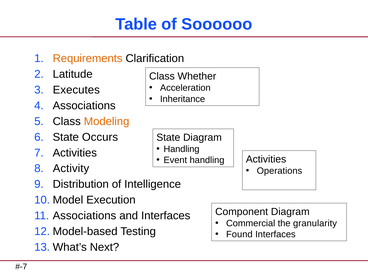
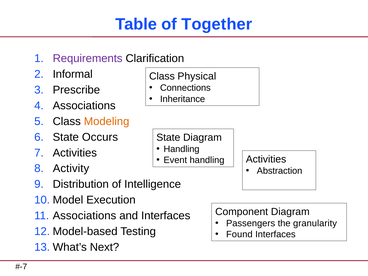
Soooooo: Soooooo -> Together
Requirements colour: orange -> purple
Latitude: Latitude -> Informal
Whether: Whether -> Physical
Acceleration: Acceleration -> Connections
Executes: Executes -> Prescribe
Operations: Operations -> Abstraction
Commercial: Commercial -> Passengers
